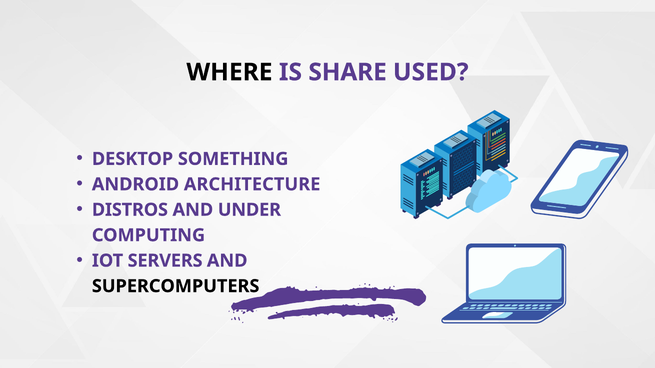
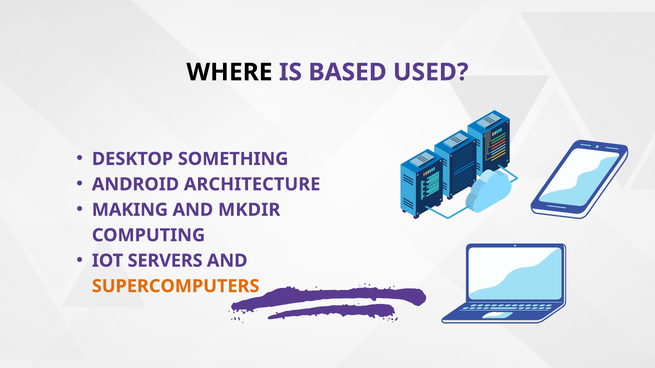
SHARE: SHARE -> BASED
DISTROS: DISTROS -> MAKING
UNDER: UNDER -> MKDIR
SUPERCOMPUTERS colour: black -> orange
